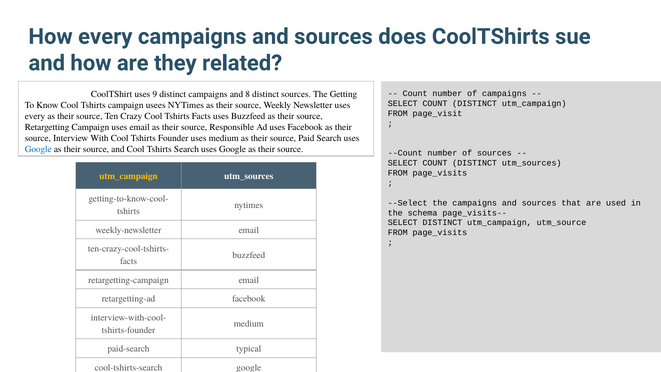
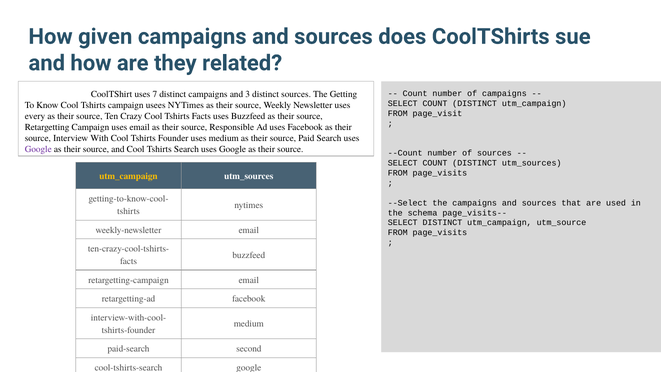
How every: every -> given
9: 9 -> 7
8: 8 -> 3
Google at (38, 149) colour: blue -> purple
typical: typical -> second
